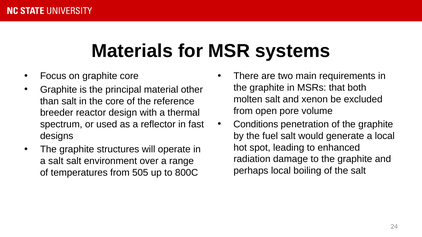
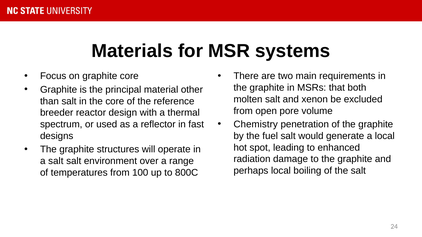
Conditions: Conditions -> Chemistry
505: 505 -> 100
